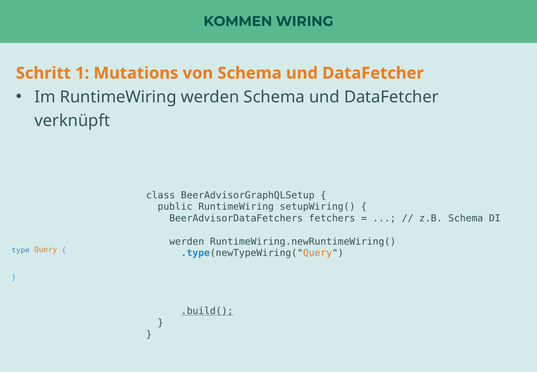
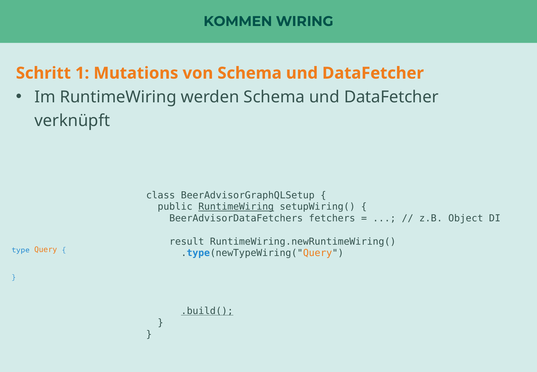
RuntimeWiring at (236, 207) underline: none -> present
z.B Schema: Schema -> Object
werden at (187, 241): werden -> result
